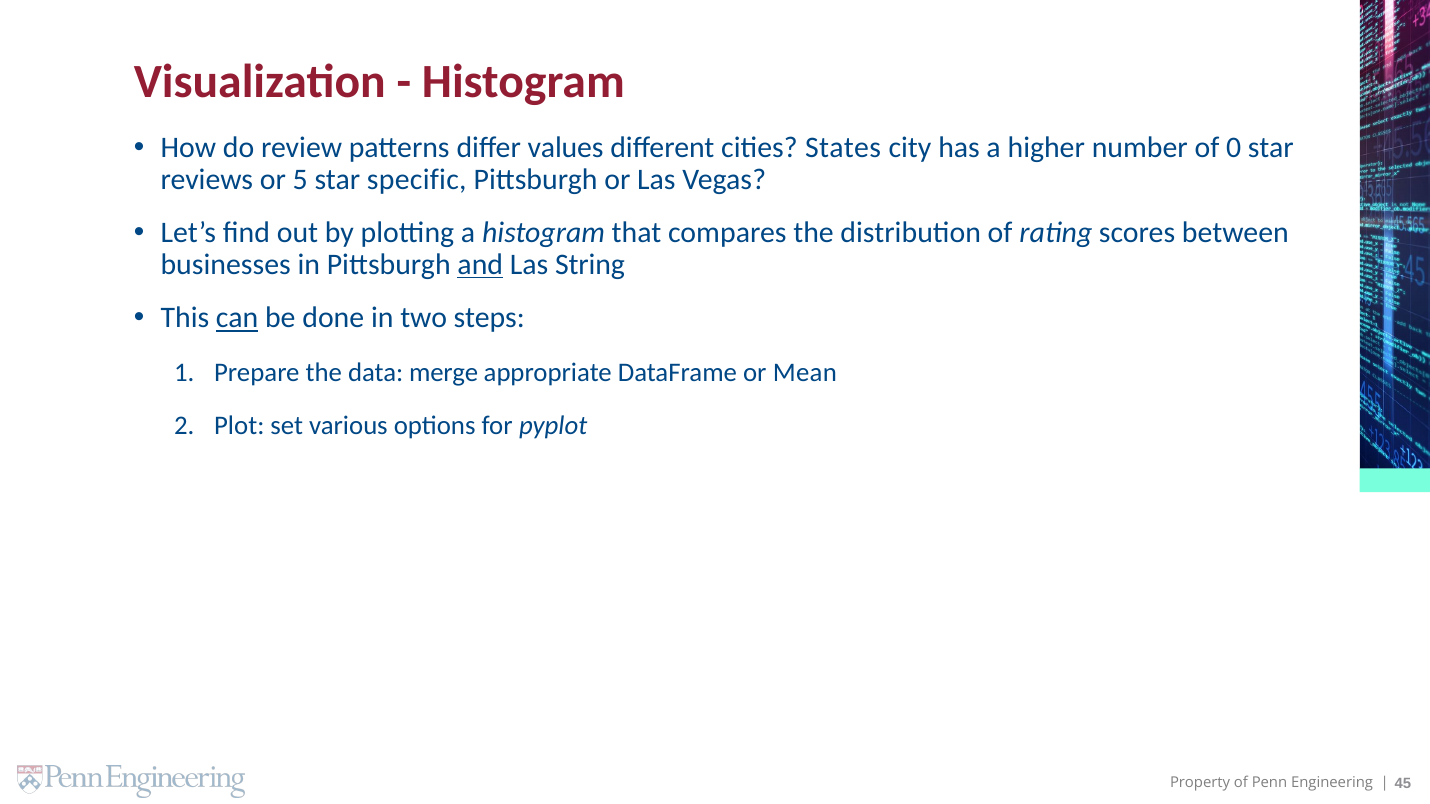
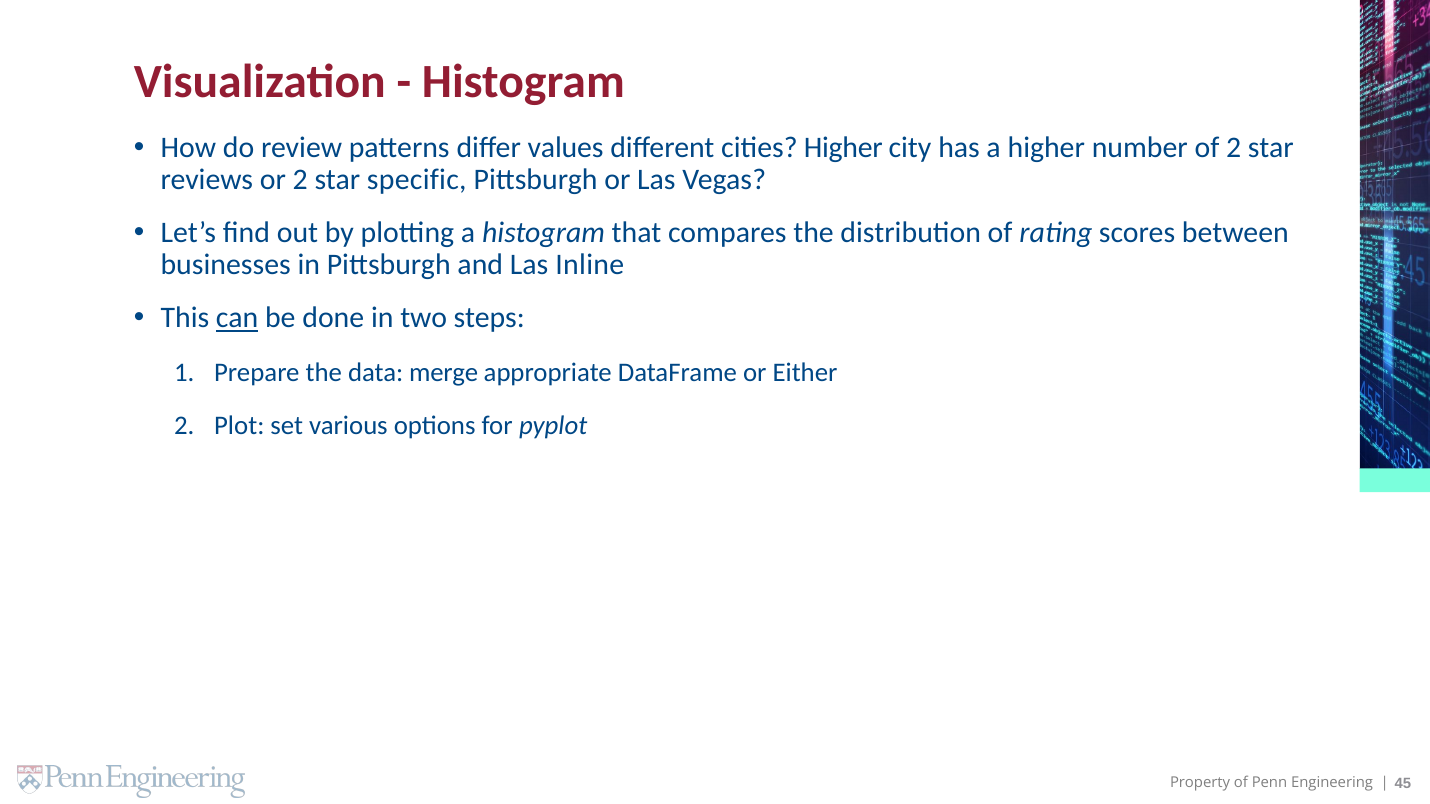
cities States: States -> Higher
of 0: 0 -> 2
or 5: 5 -> 2
and underline: present -> none
String: String -> Inline
Mean: Mean -> Either
